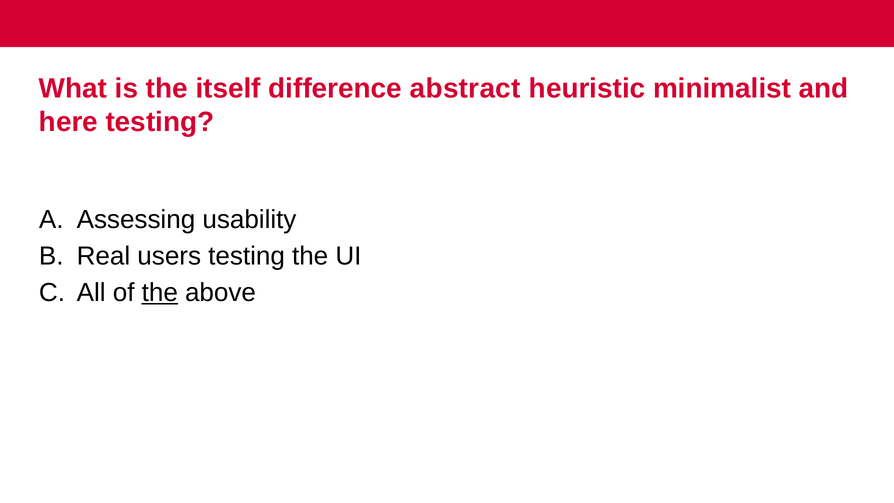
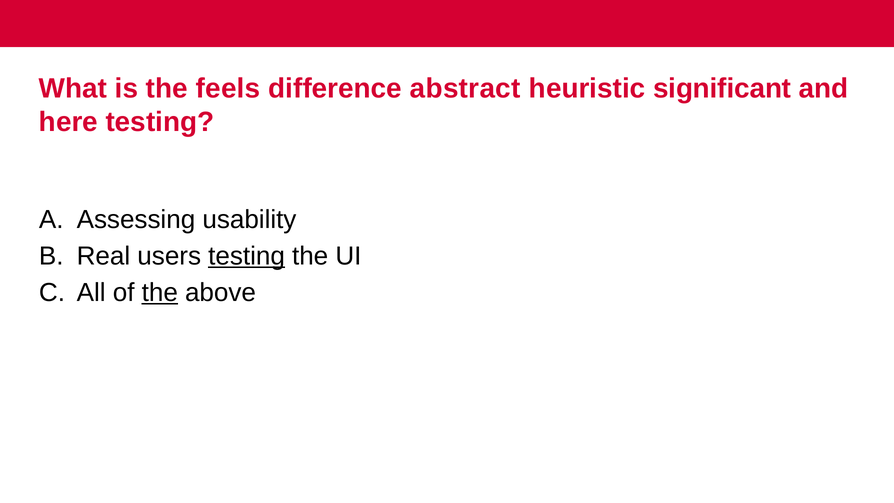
itself: itself -> feels
minimalist: minimalist -> significant
testing at (247, 256) underline: none -> present
